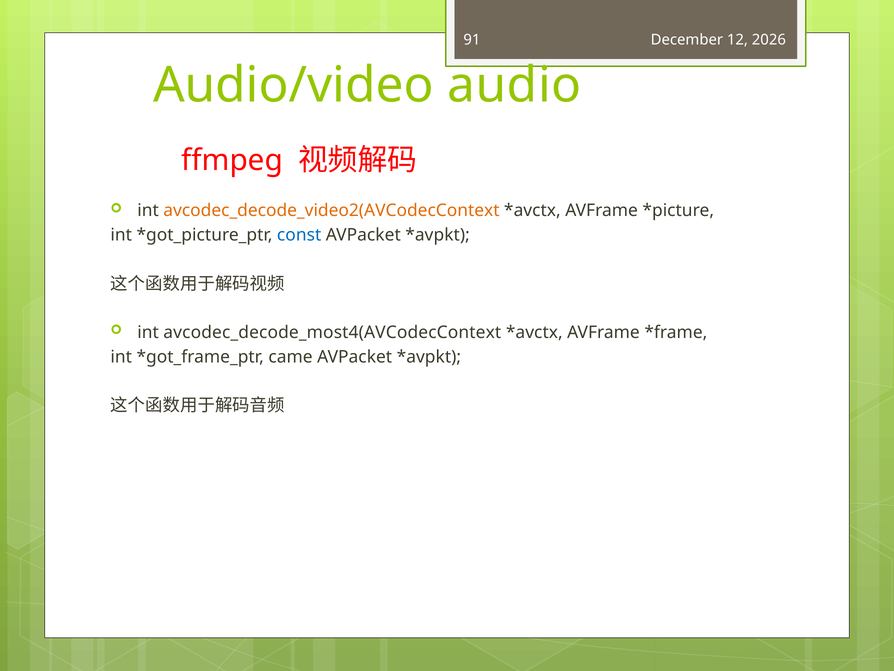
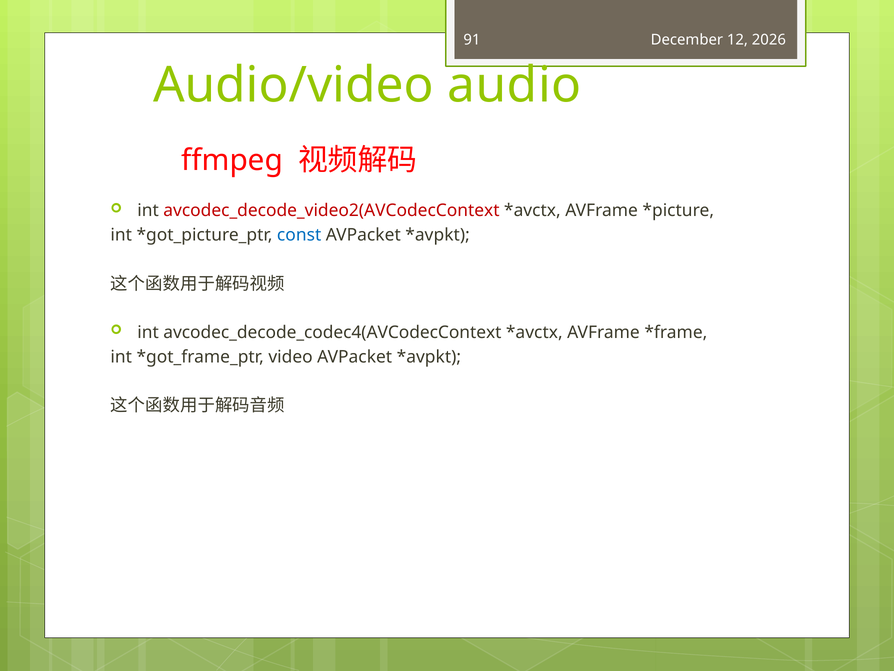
avcodec_decode_video2(AVCodecContext colour: orange -> red
avcodec_decode_most4(AVCodecContext: avcodec_decode_most4(AVCodecContext -> avcodec_decode_codec4(AVCodecContext
came: came -> video
